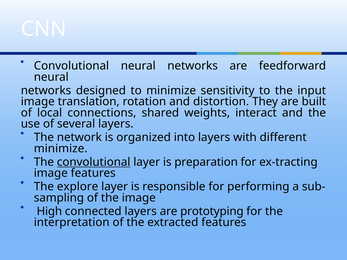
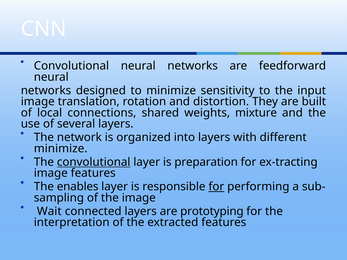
interact: interact -> mixture
explore: explore -> enables
for at (216, 187) underline: none -> present
High: High -> Wait
